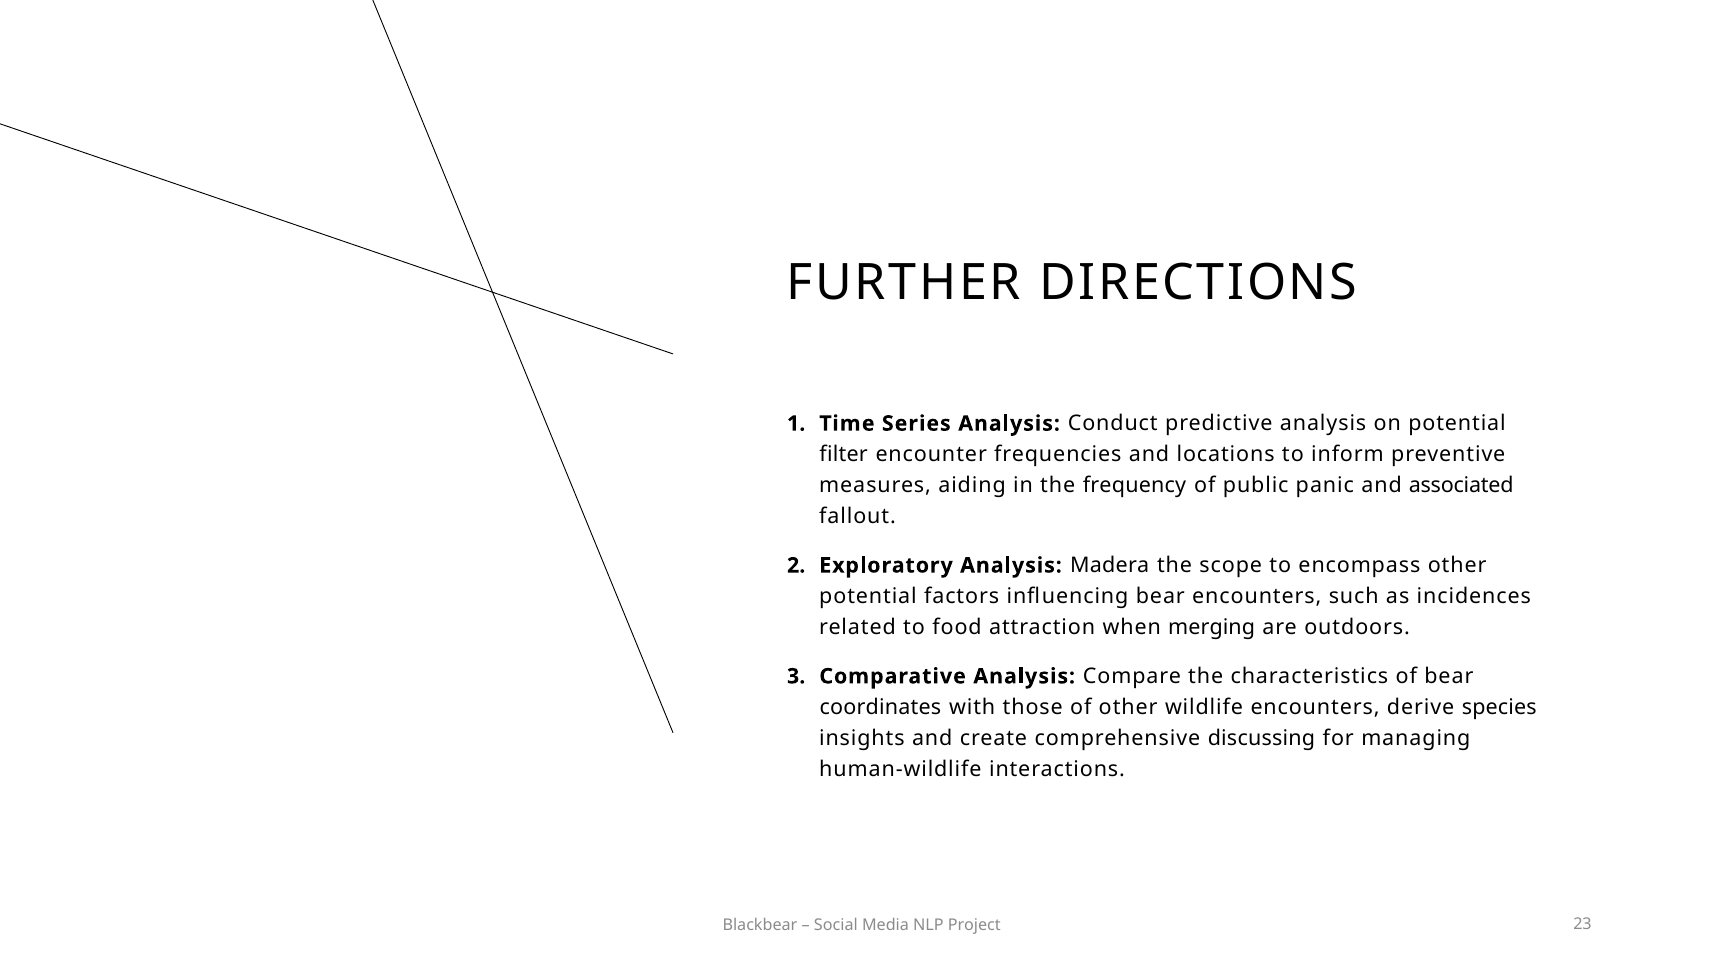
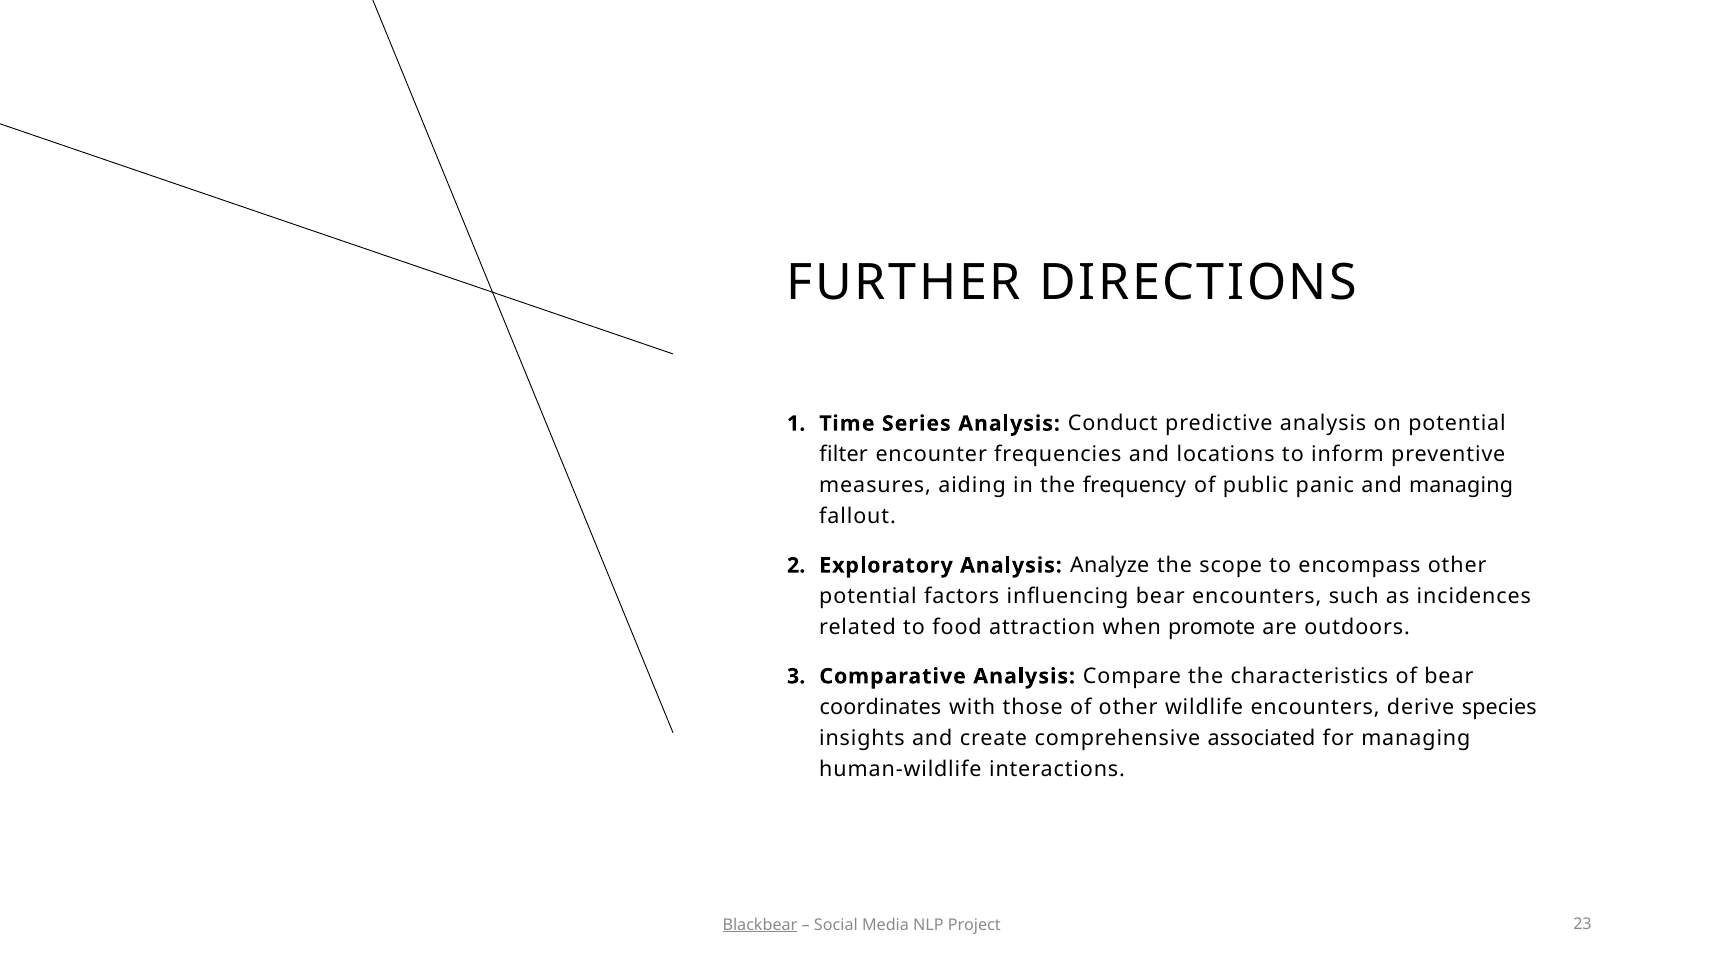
and associated: associated -> managing
Madera: Madera -> Analyze
merging: merging -> promote
discussing: discussing -> associated
Blackbear underline: none -> present
